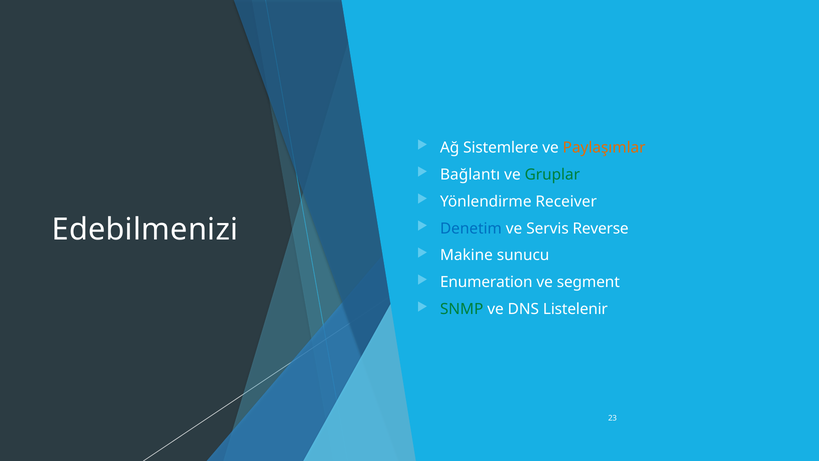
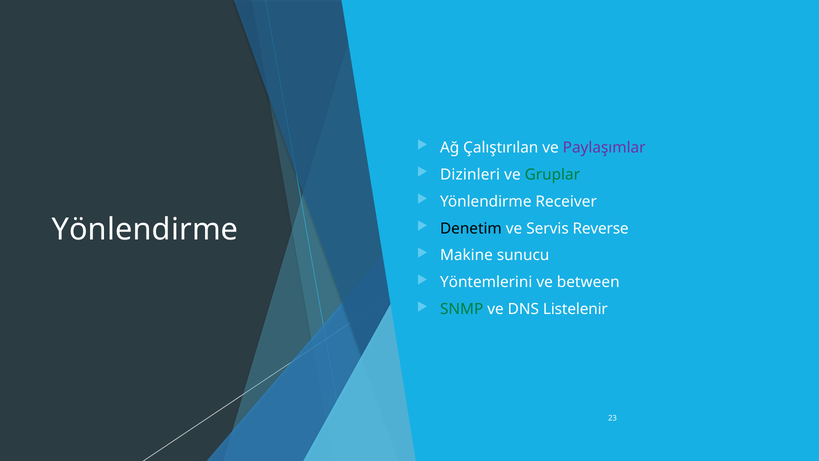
Sistemlere: Sistemlere -> Çalıştırılan
Paylaşımlar colour: orange -> purple
Bağlantı: Bağlantı -> Dizinleri
Edebilmenizi at (145, 229): Edebilmenizi -> Yönlendirme
Denetim colour: blue -> black
Enumeration: Enumeration -> Yöntemlerini
segment: segment -> between
